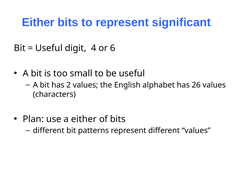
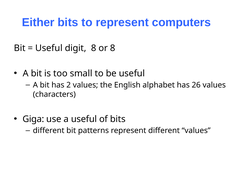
significant: significant -> computers
digit 4: 4 -> 8
or 6: 6 -> 8
Plan: Plan -> Giga
a either: either -> useful
